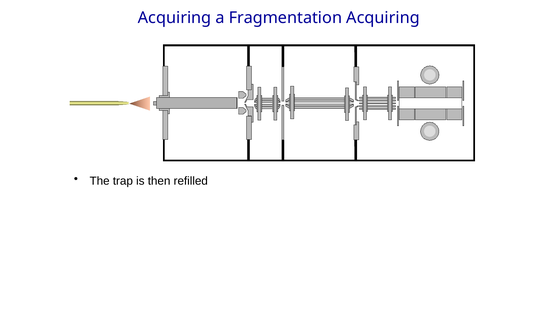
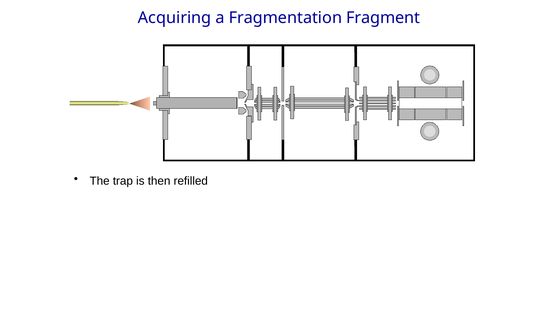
Fragmentation Acquiring: Acquiring -> Fragment
